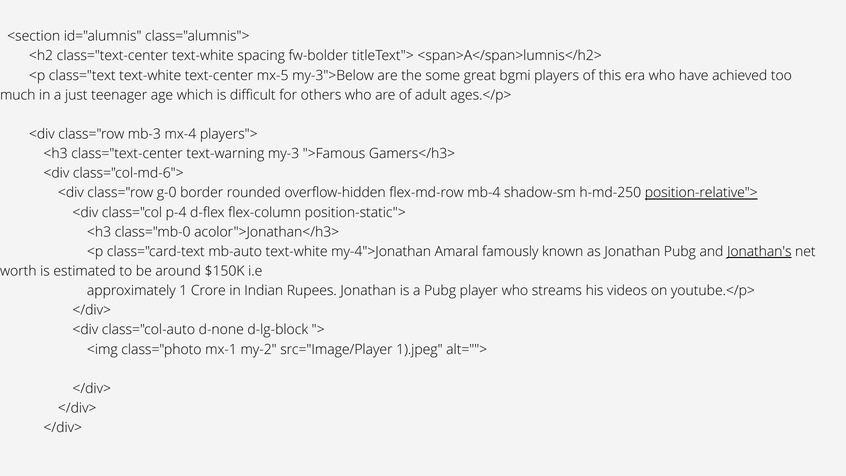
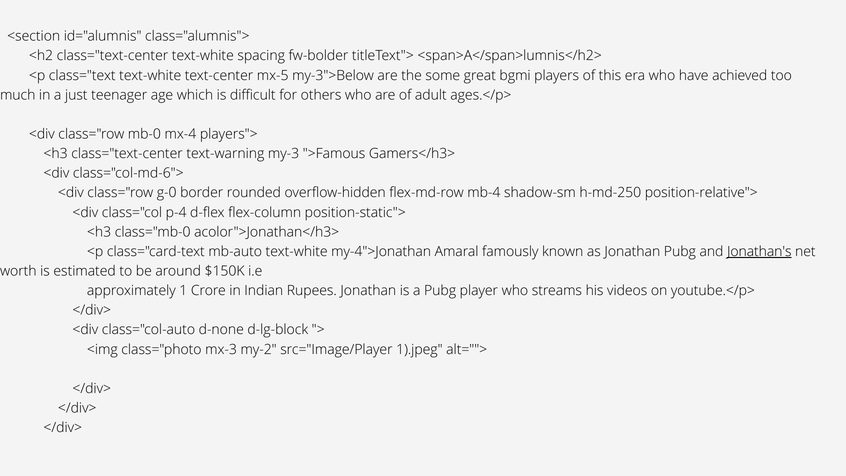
mb-3: mb-3 -> mb-0
position-relative"> underline: present -> none
mx-1: mx-1 -> mx-3
